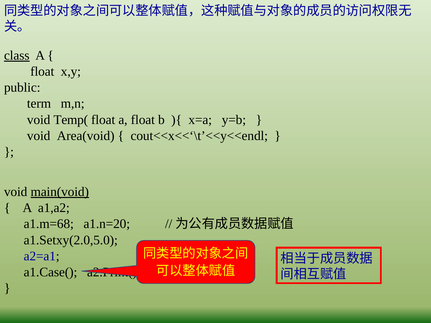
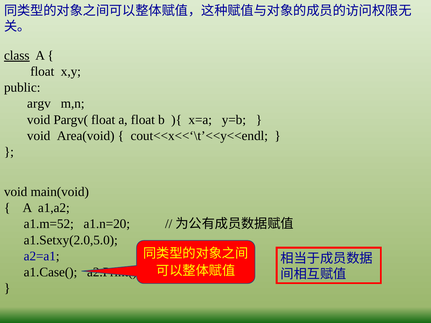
term: term -> argv
Temp(: Temp( -> Pargv(
main(void underline: present -> none
a1.m=68: a1.m=68 -> a1.m=52
